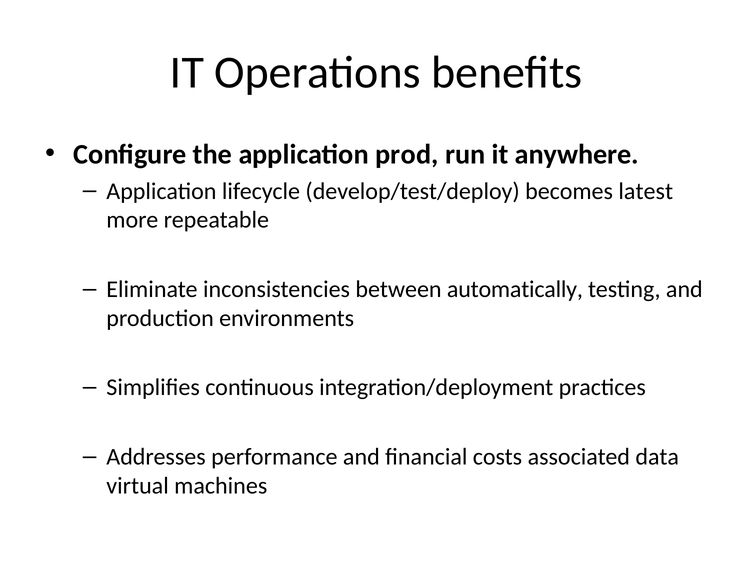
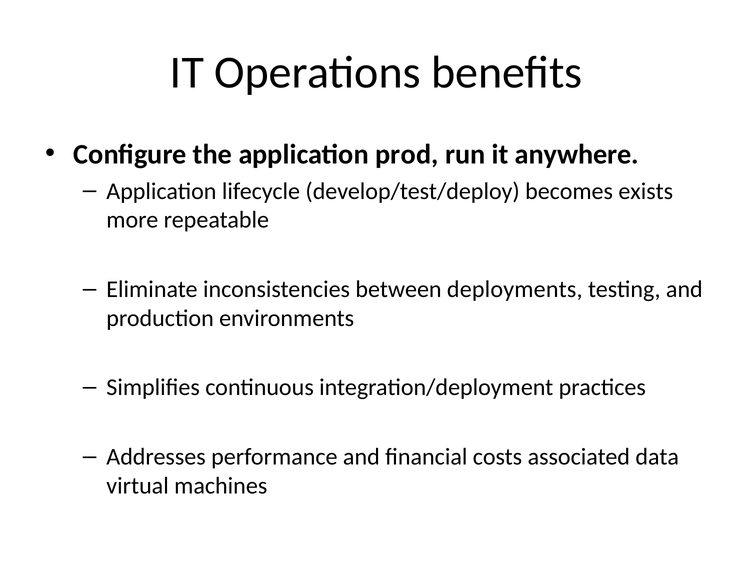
latest: latest -> exists
automatically: automatically -> deployments
